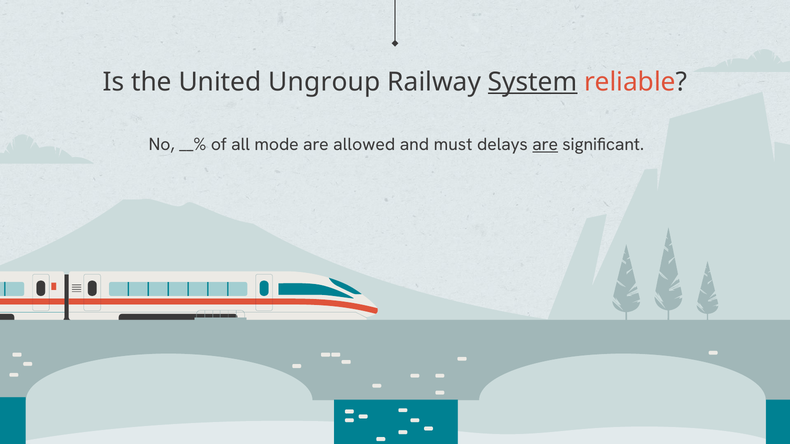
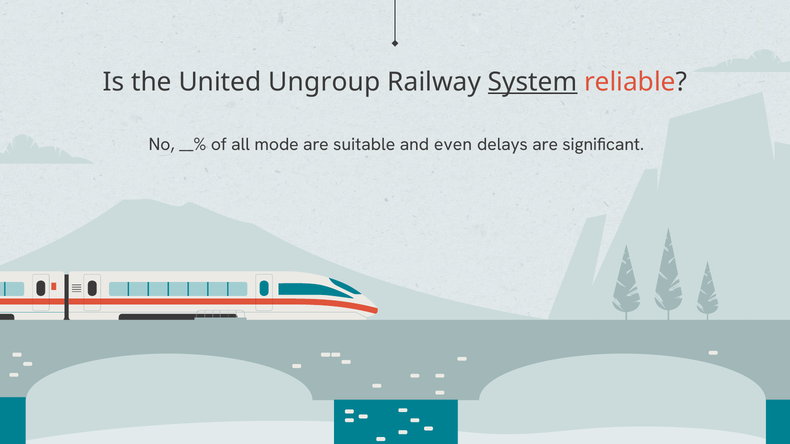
allowed: allowed -> suitable
must: must -> even
are at (545, 144) underline: present -> none
